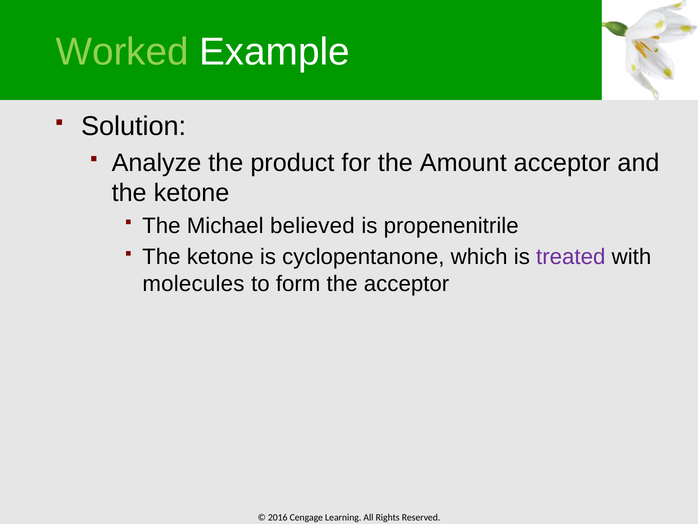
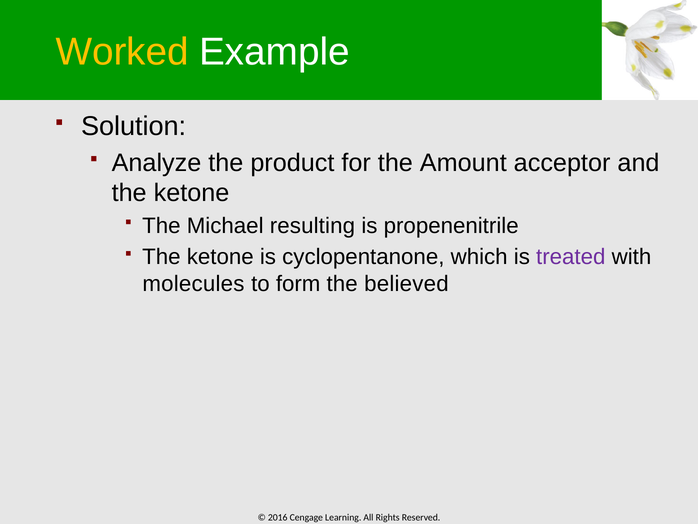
Worked colour: light green -> yellow
believed: believed -> resulting
the acceptor: acceptor -> believed
